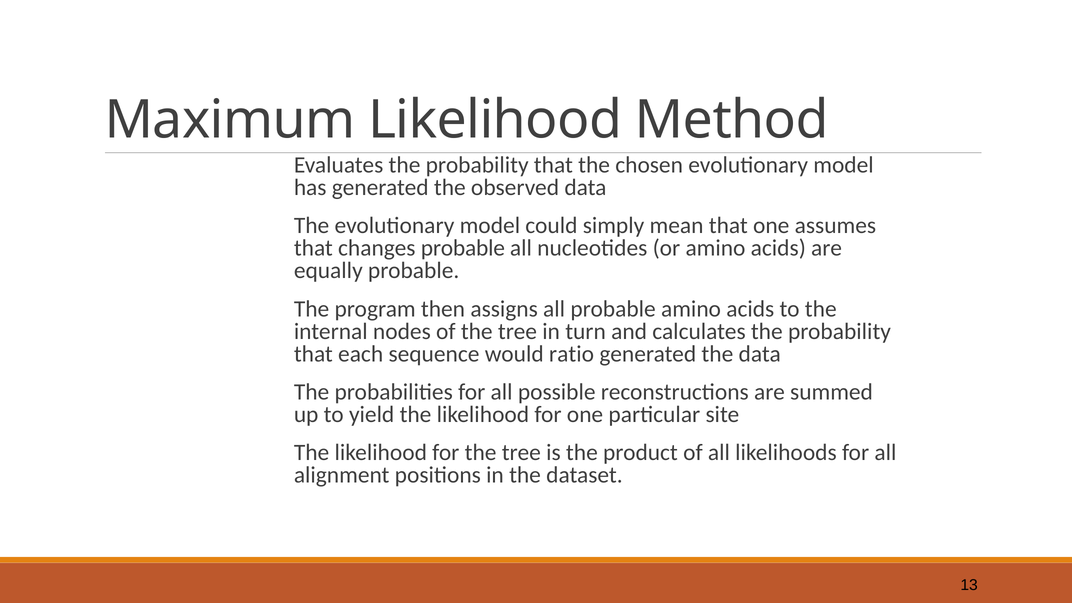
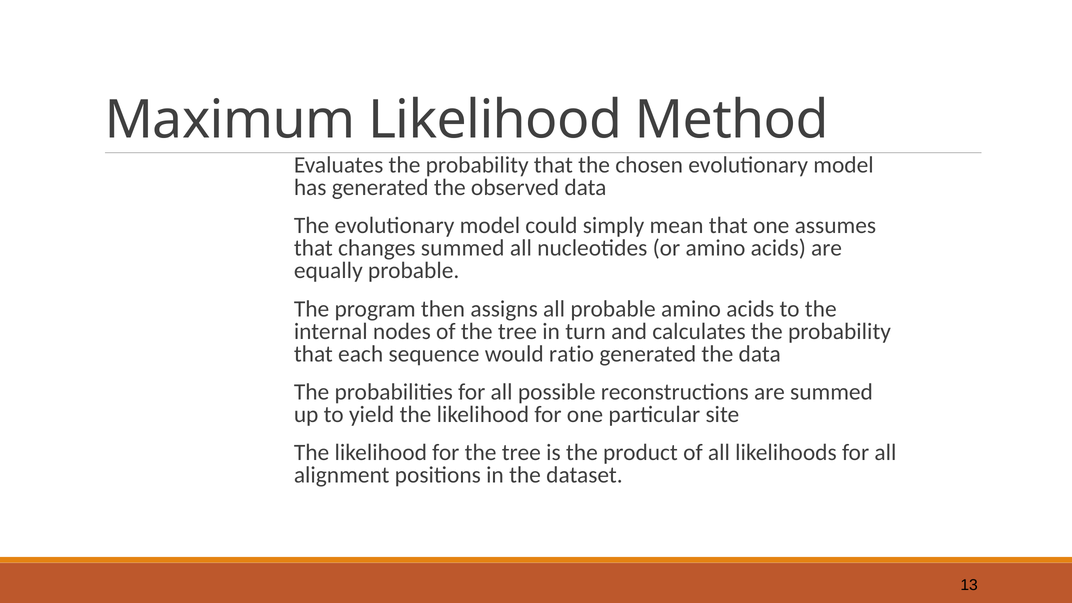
changes probable: probable -> summed
